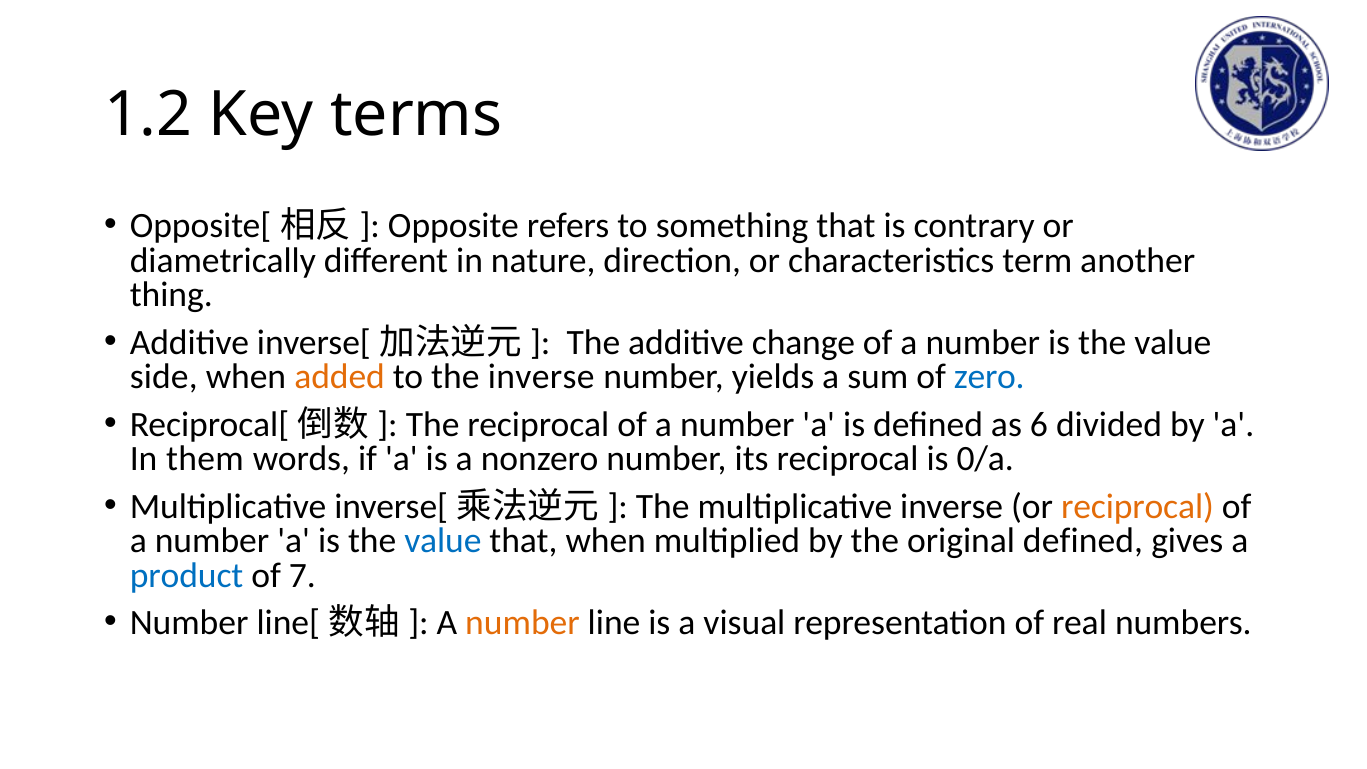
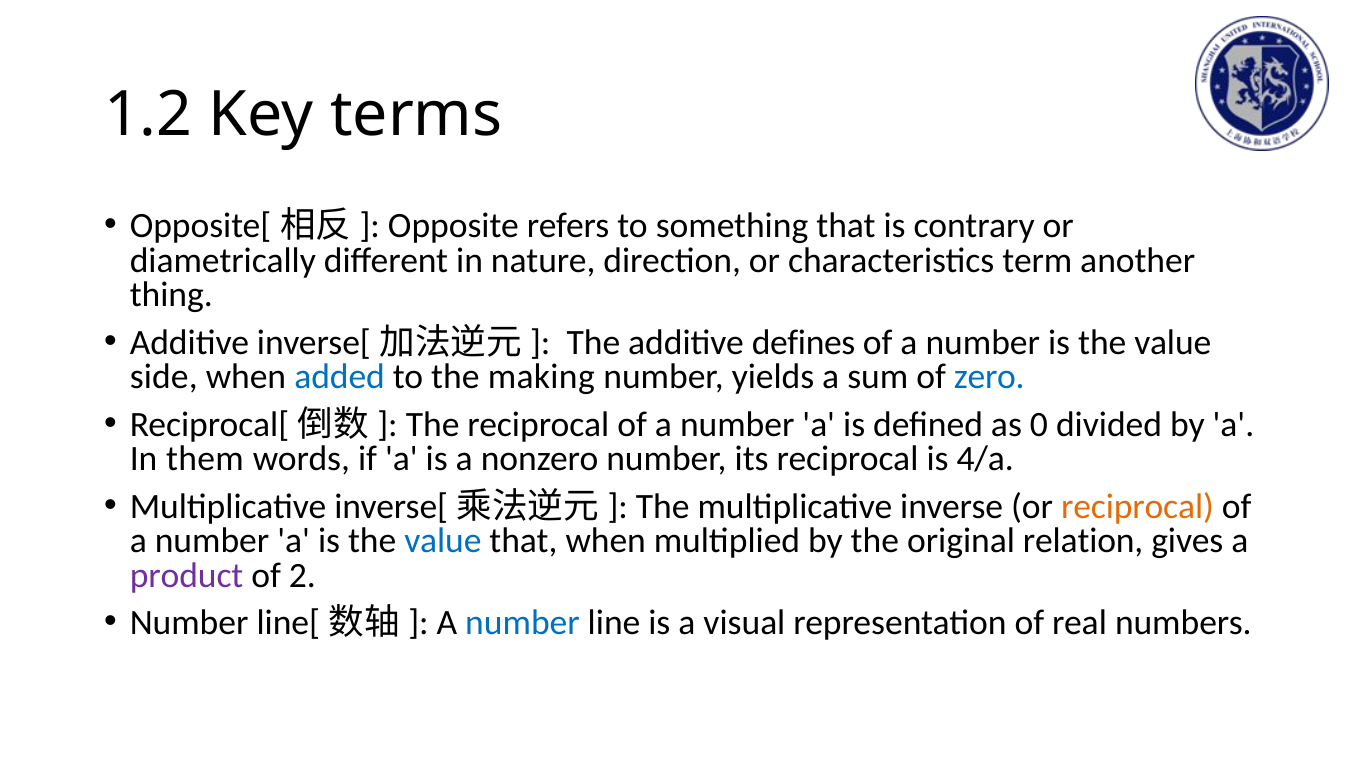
change: change -> defines
added colour: orange -> blue
the inverse: inverse -> making
6: 6 -> 0
0/a: 0/a -> 4/a
original defined: defined -> relation
product colour: blue -> purple
7: 7 -> 2
number at (523, 623) colour: orange -> blue
